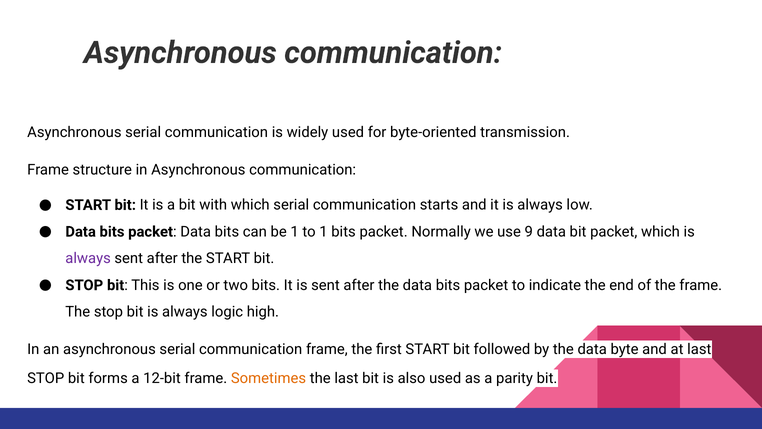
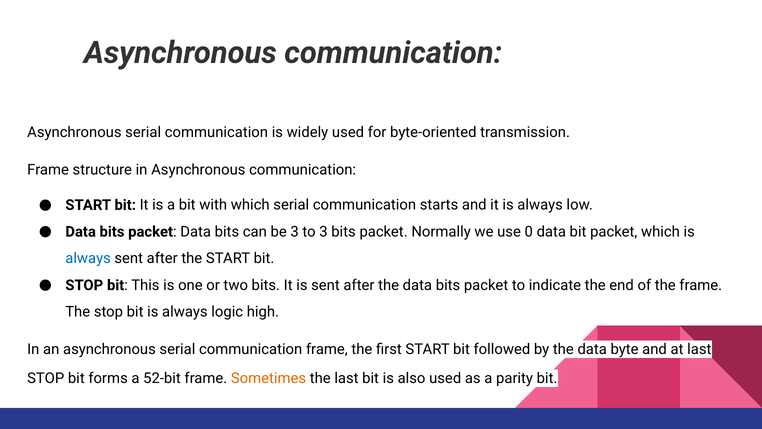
be 1: 1 -> 3
to 1: 1 -> 3
9: 9 -> 0
always at (88, 258) colour: purple -> blue
12-bit: 12-bit -> 52-bit
